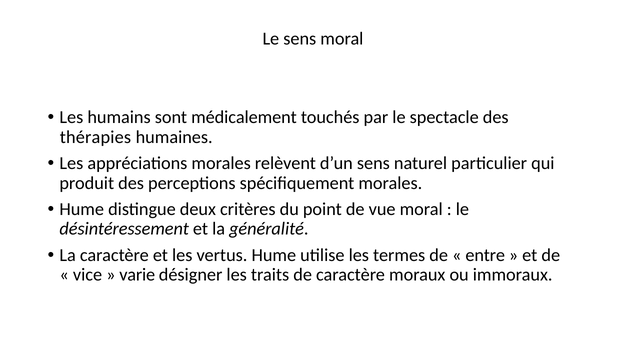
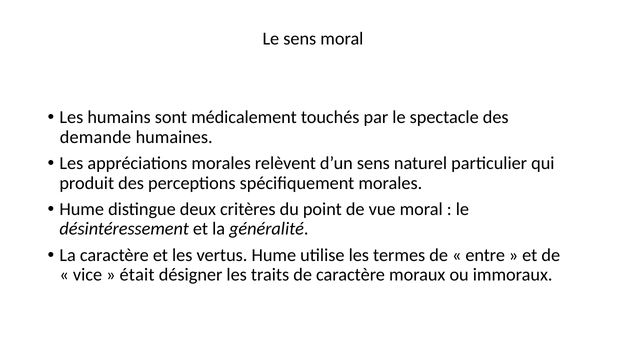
thérapies: thérapies -> demande
varie: varie -> était
